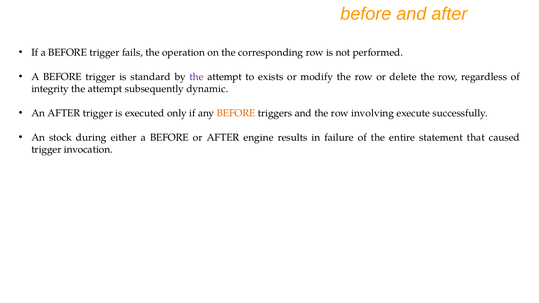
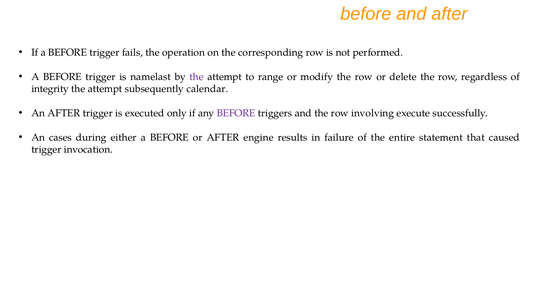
standard: standard -> namelast
exists: exists -> range
dynamic: dynamic -> calendar
BEFORE at (236, 113) colour: orange -> purple
stock: stock -> cases
